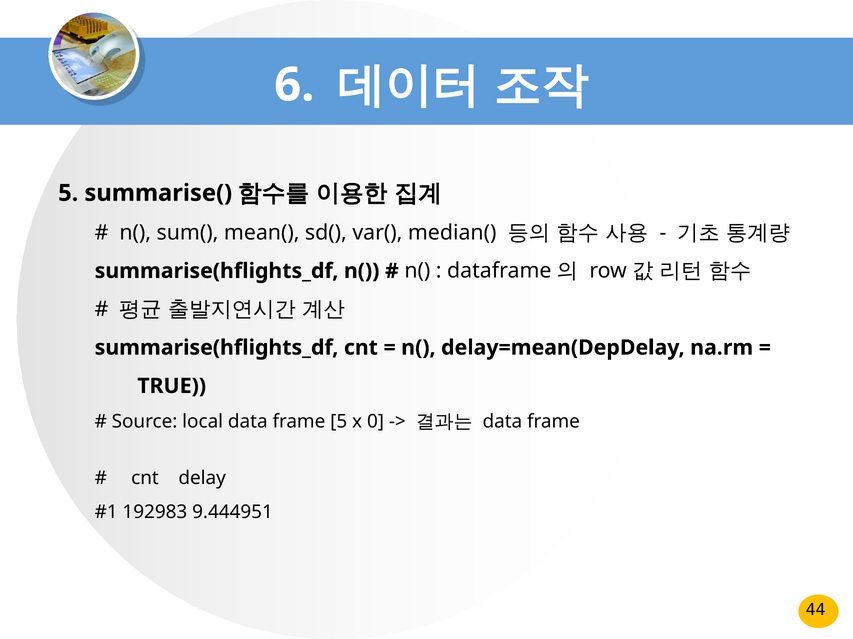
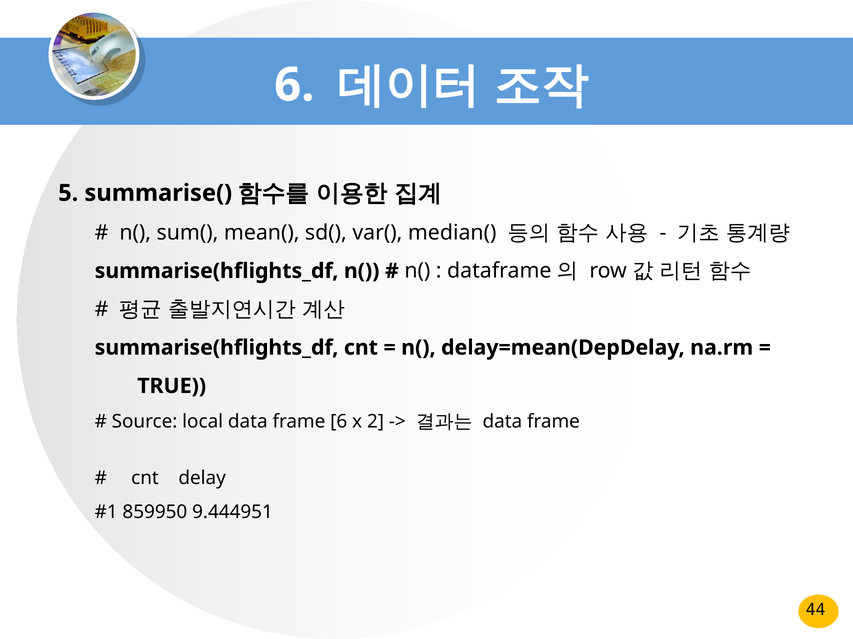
frame 5: 5 -> 6
0: 0 -> 2
192983: 192983 -> 859950
